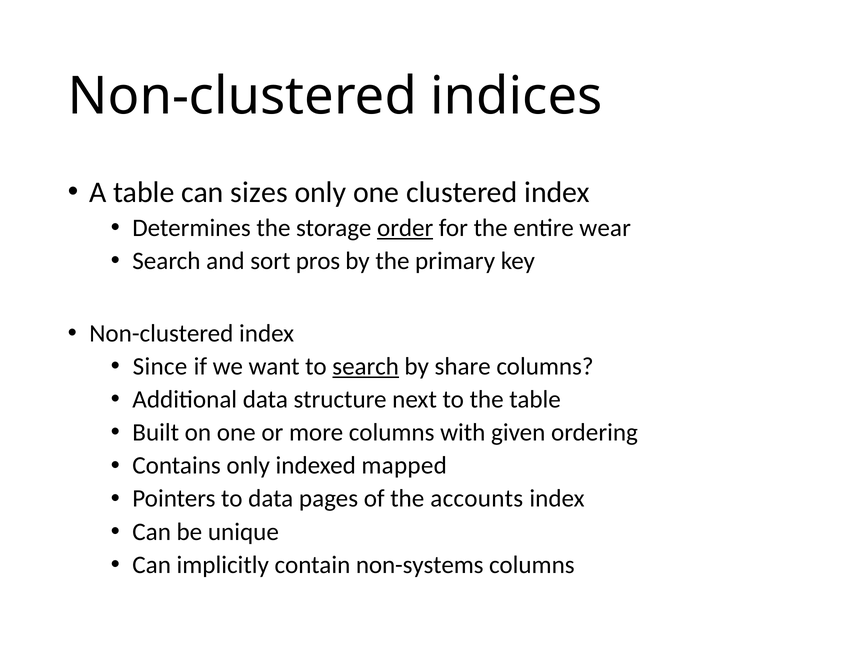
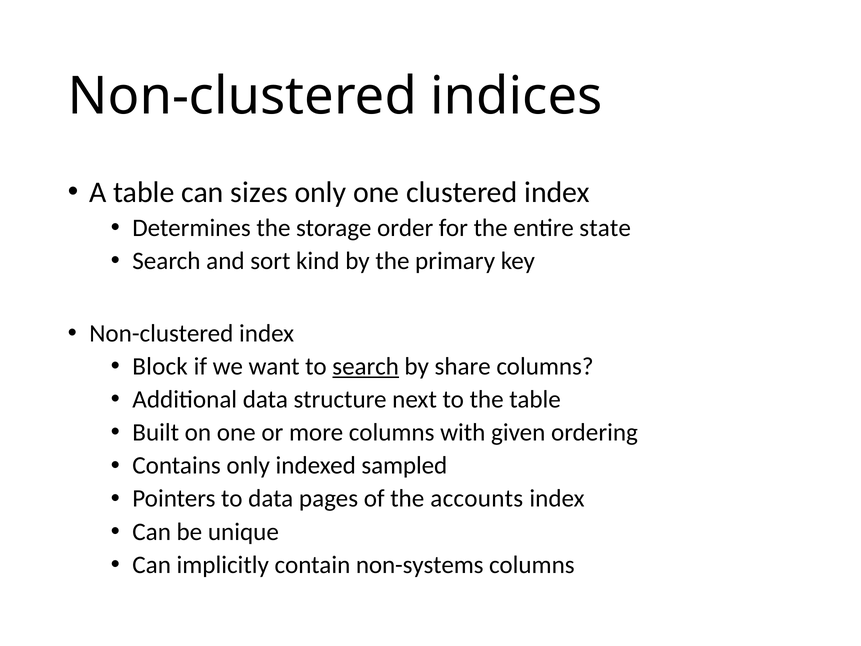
order underline: present -> none
wear: wear -> state
pros: pros -> kind
Since: Since -> Block
mapped: mapped -> sampled
